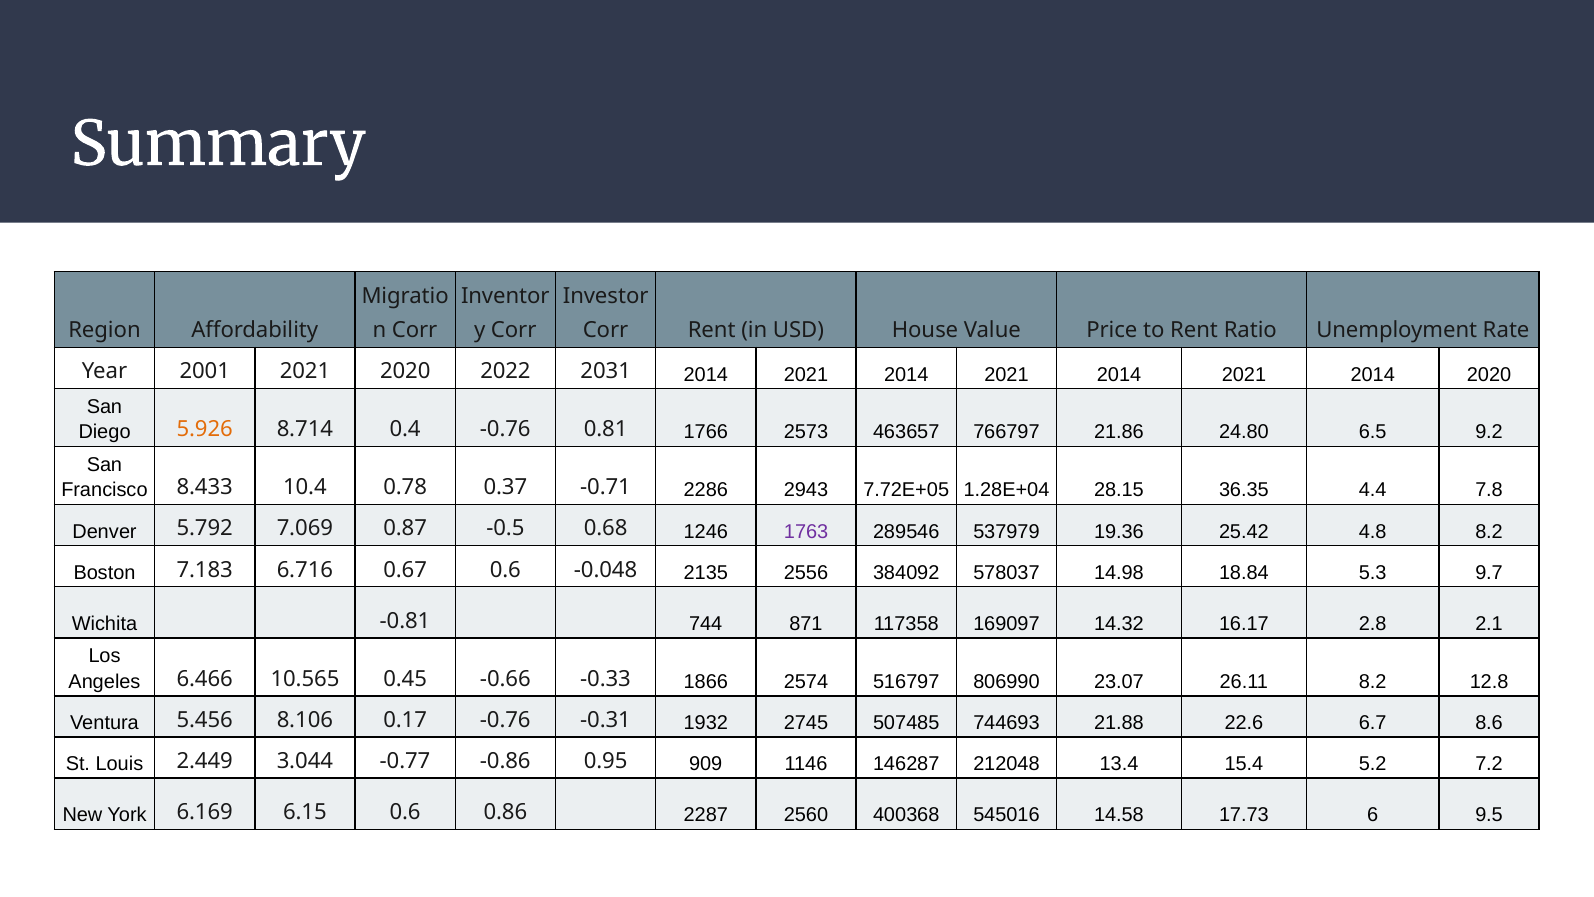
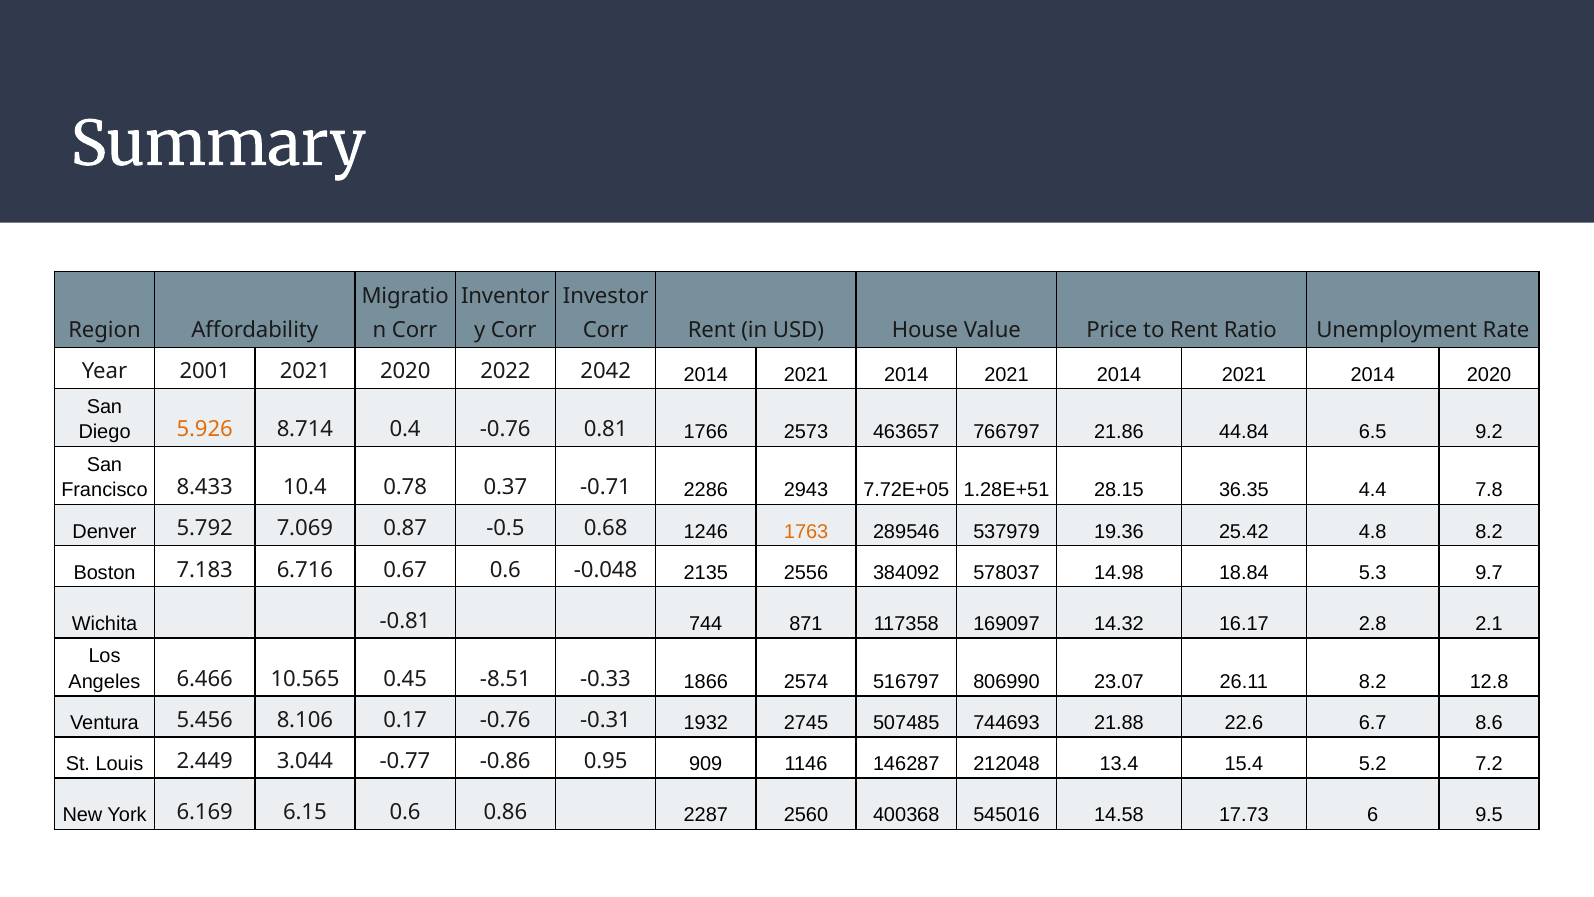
2031: 2031 -> 2042
24.80: 24.80 -> 44.84
1.28E+04: 1.28E+04 -> 1.28E+51
1763 colour: purple -> orange
-0.66: -0.66 -> -8.51
